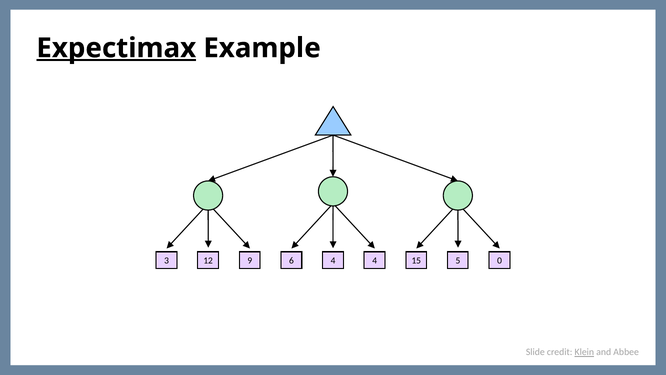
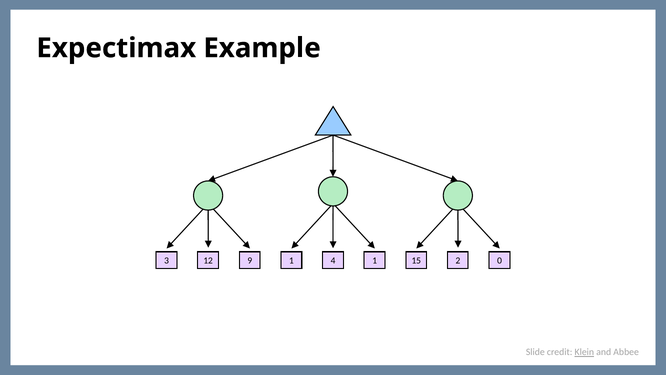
Expectimax underline: present -> none
3 6: 6 -> 1
4 4: 4 -> 1
5: 5 -> 2
